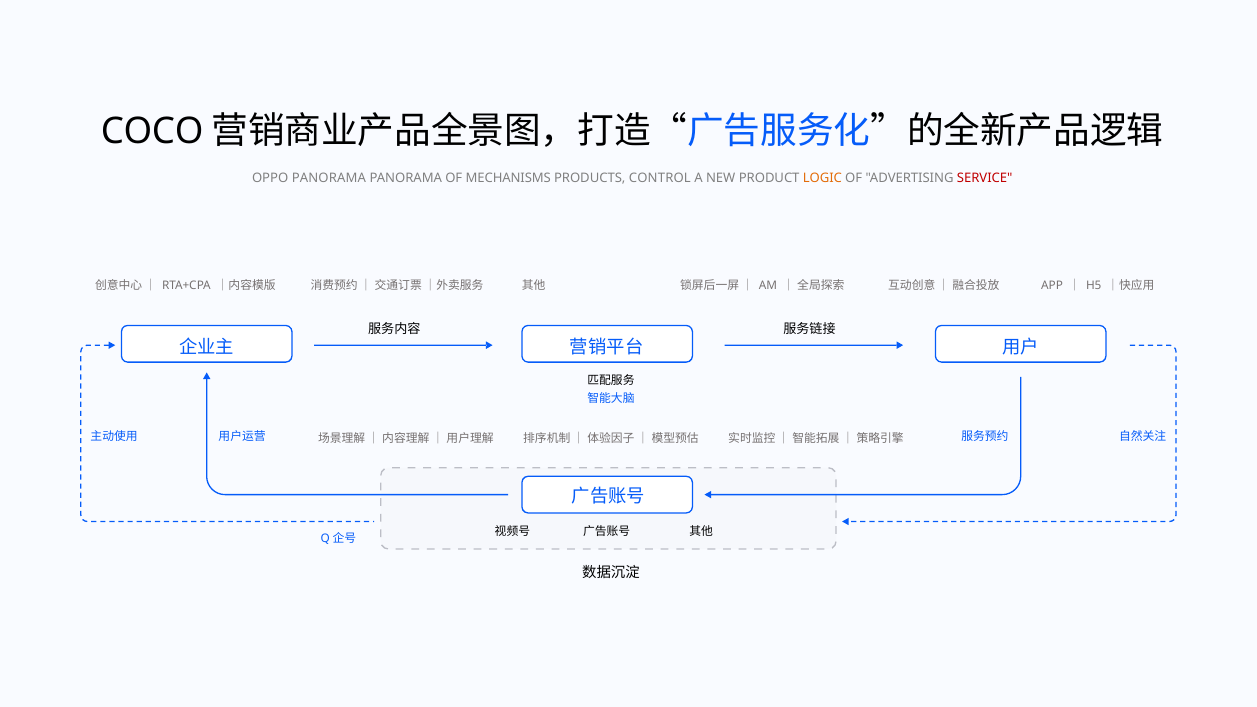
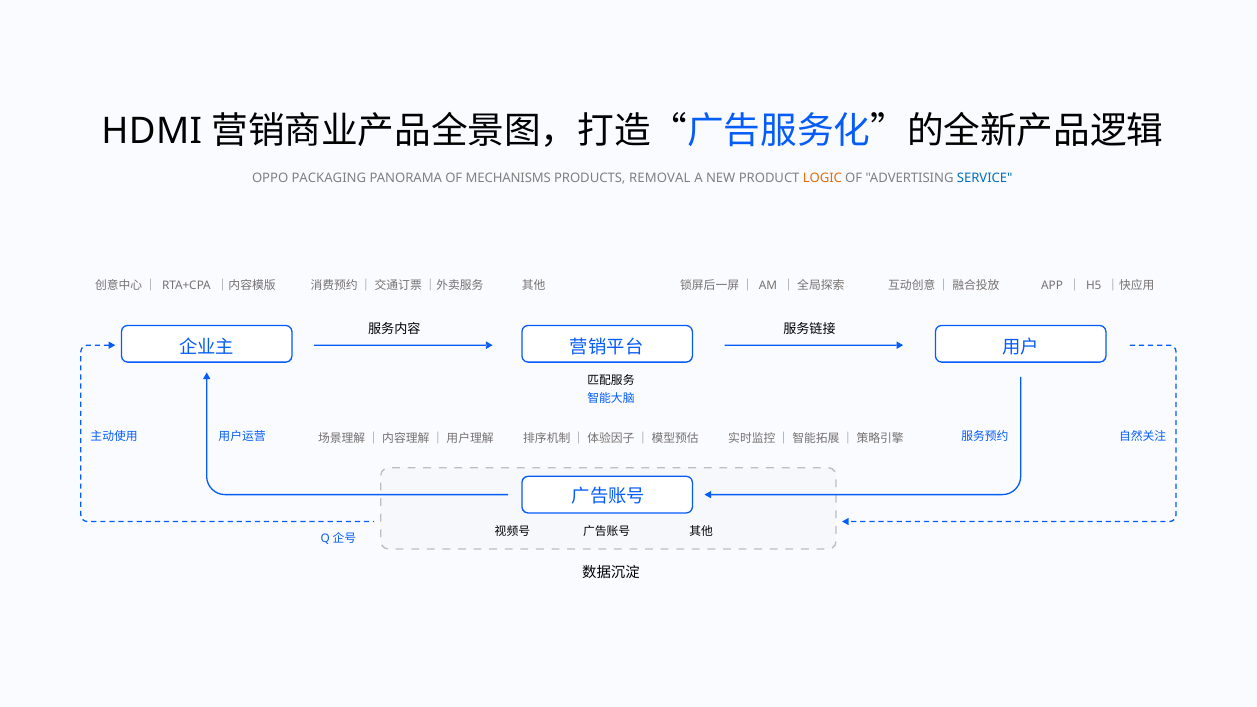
COCO: COCO -> HDMI
OPPO PANORAMA: PANORAMA -> PACKAGING
CONTROL: CONTROL -> REMOVAL
SERVICE colour: red -> blue
